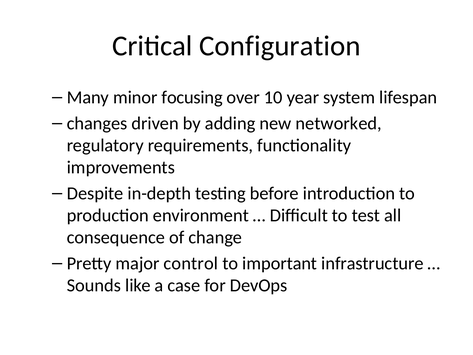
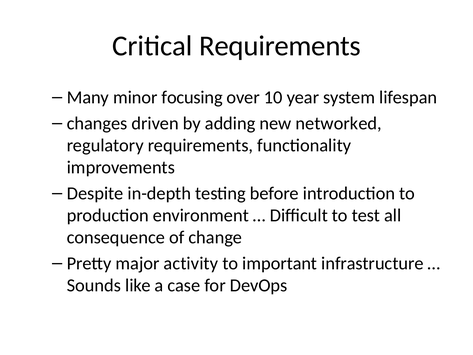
Critical Configuration: Configuration -> Requirements
control: control -> activity
